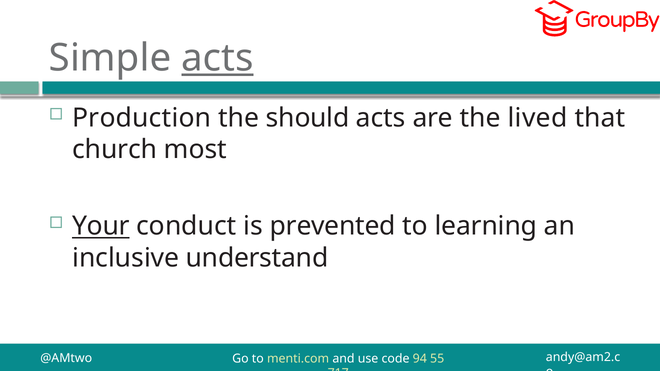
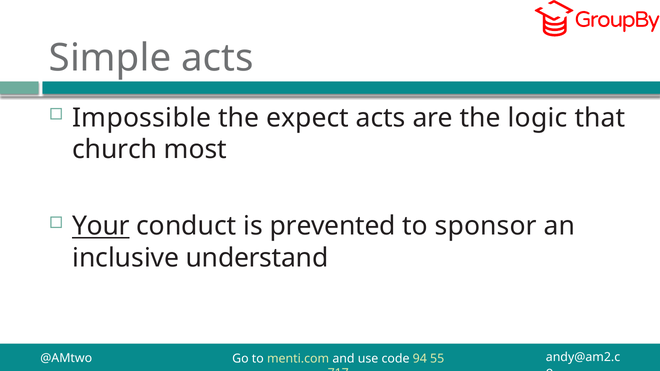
acts at (217, 58) underline: present -> none
Production: Production -> Impossible
should: should -> expect
lived: lived -> logic
learning: learning -> sponsor
